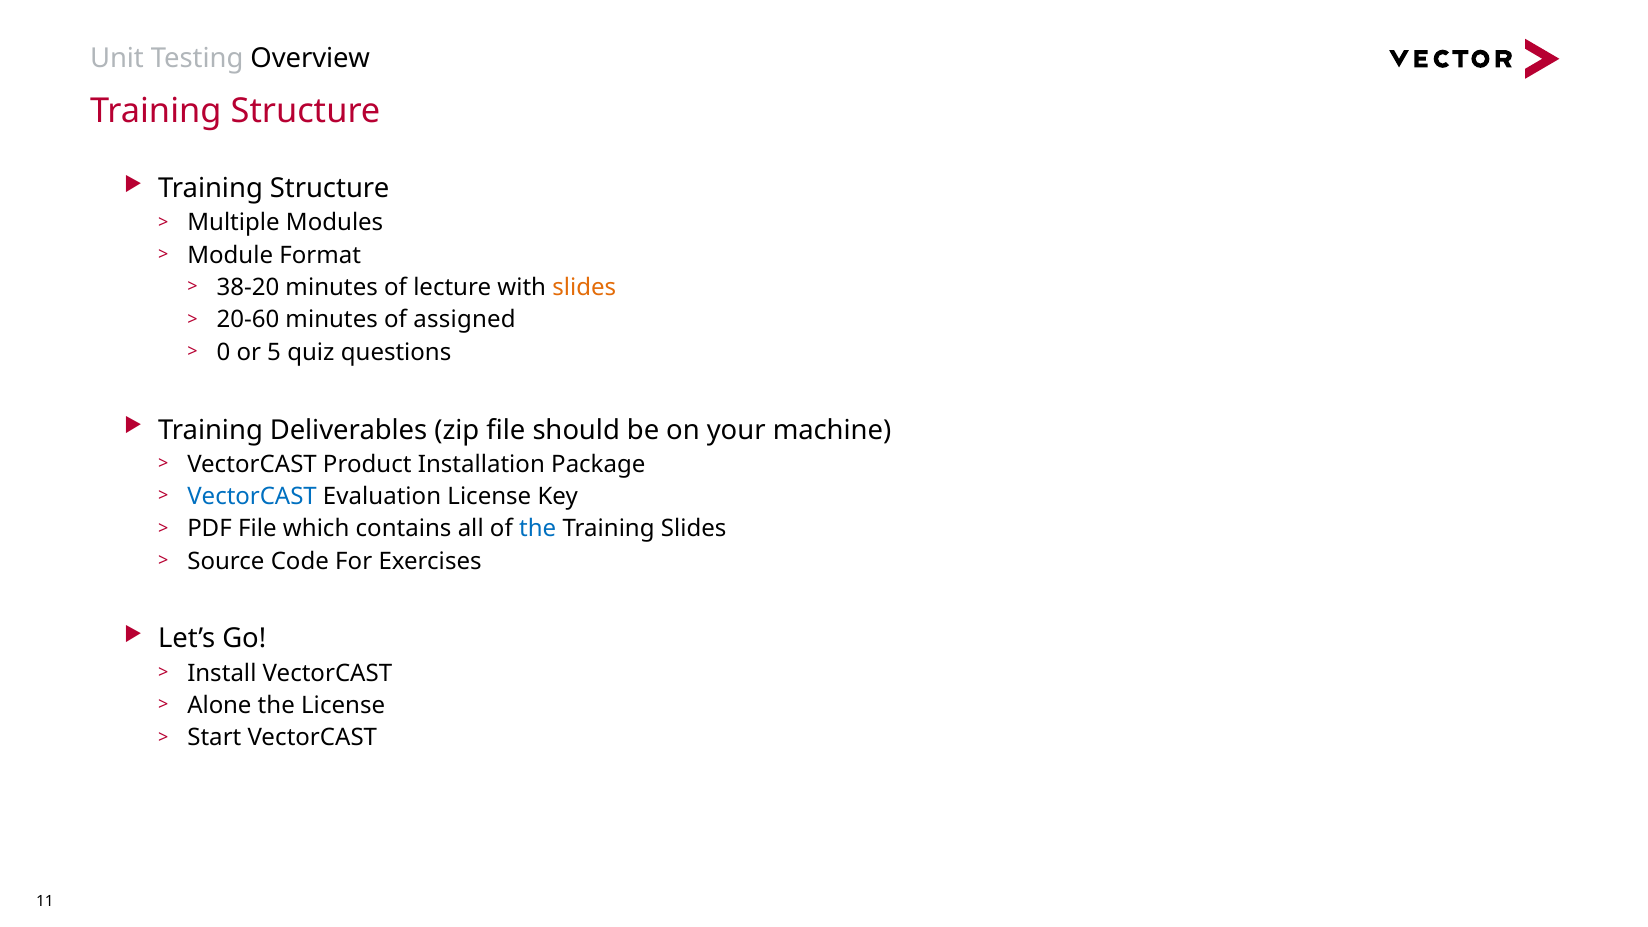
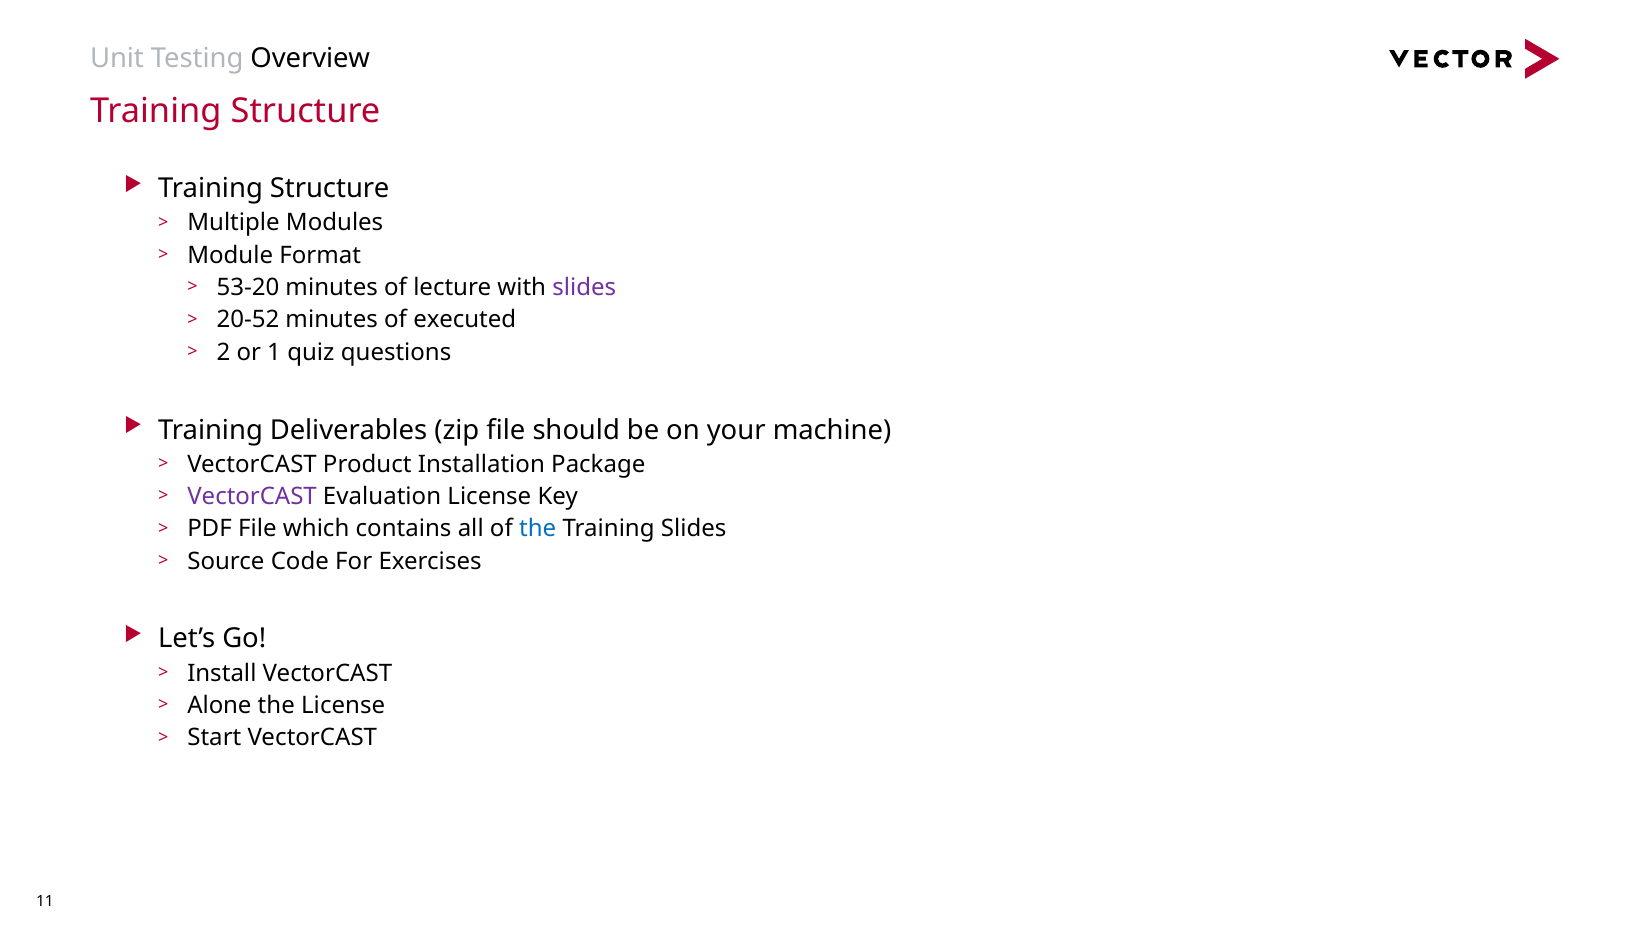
38-20: 38-20 -> 53-20
slides at (584, 288) colour: orange -> purple
20-60: 20-60 -> 20-52
assigned: assigned -> executed
0: 0 -> 2
5: 5 -> 1
VectorCAST at (252, 496) colour: blue -> purple
